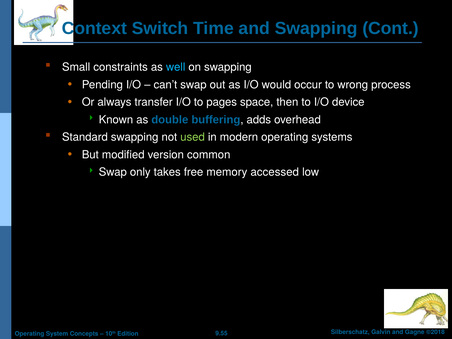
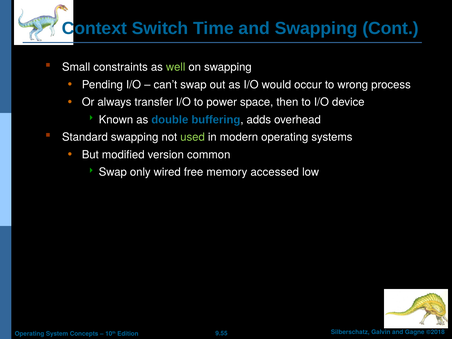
well colour: light blue -> light green
pages: pages -> power
takes: takes -> wired
